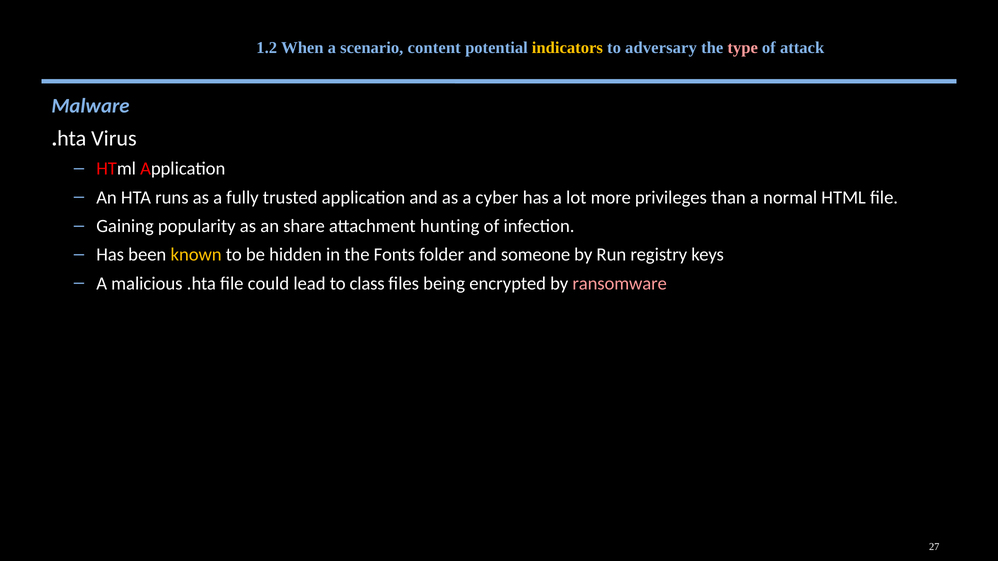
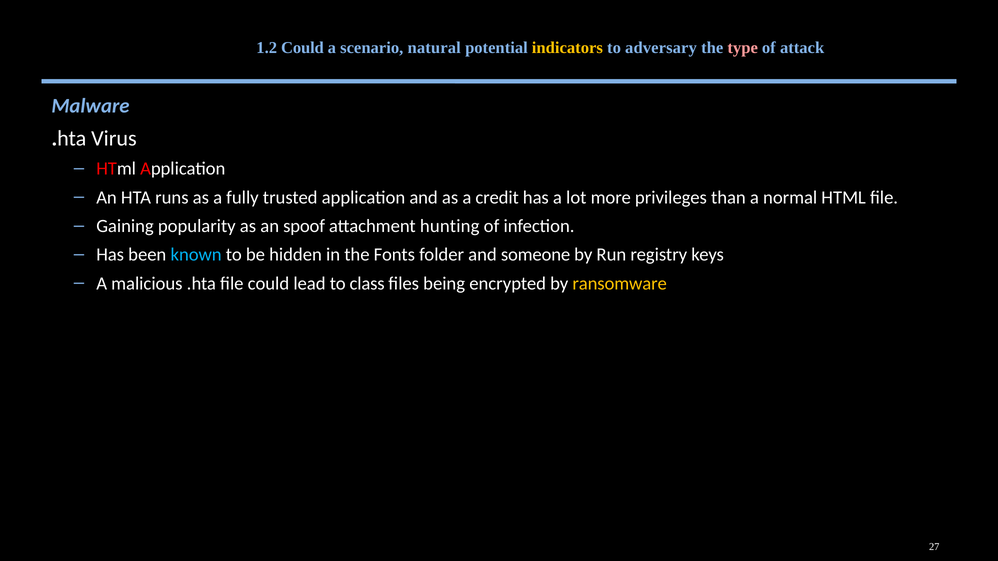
1.2 When: When -> Could
content: content -> natural
cyber: cyber -> credit
share: share -> spoof
known colour: yellow -> light blue
ransomware colour: pink -> yellow
